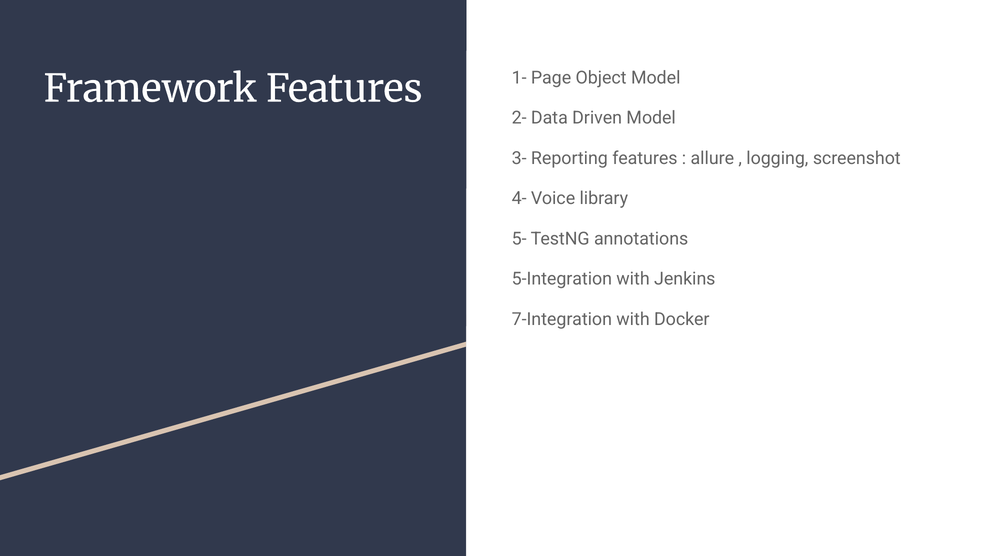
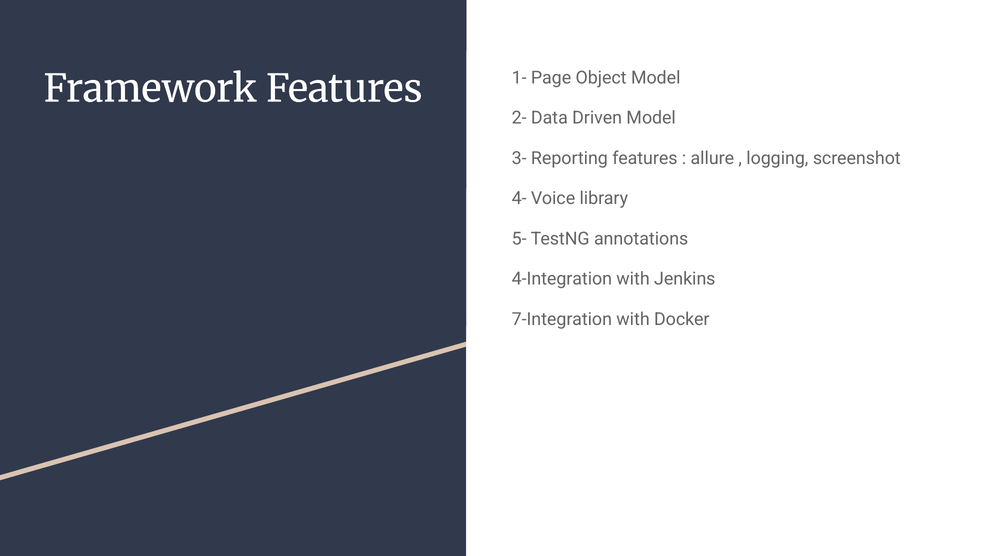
5-Integration: 5-Integration -> 4-Integration
